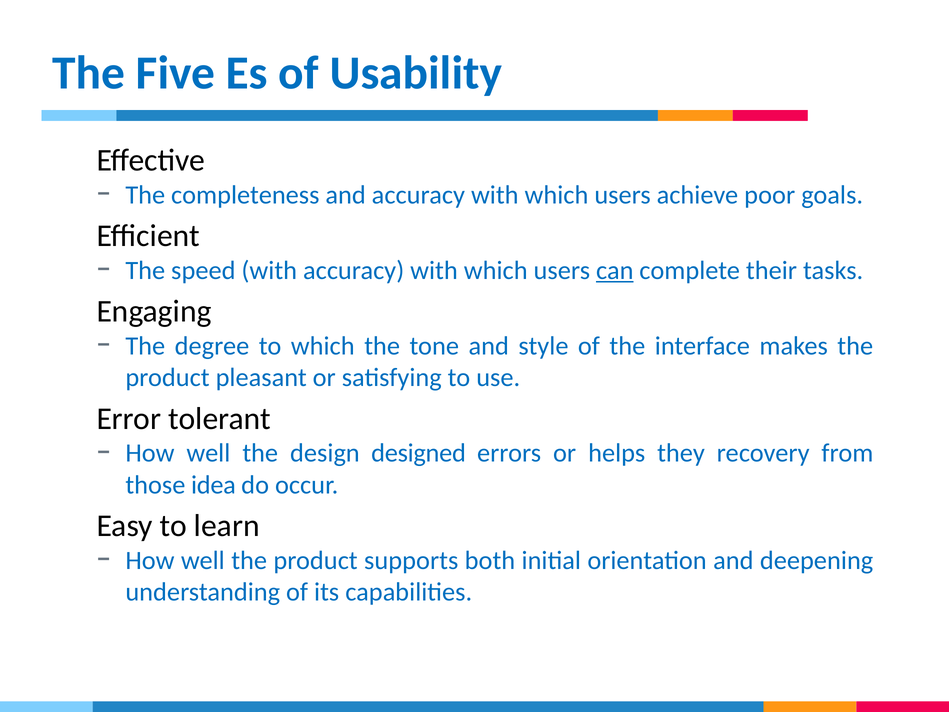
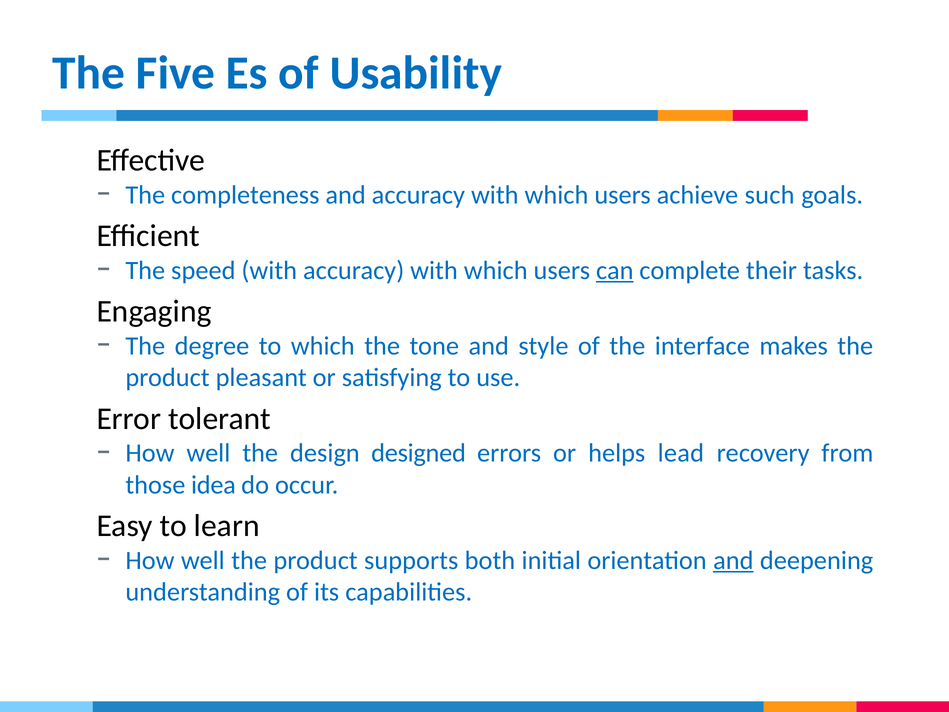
poor: poor -> such
they: they -> lead
and at (733, 560) underline: none -> present
